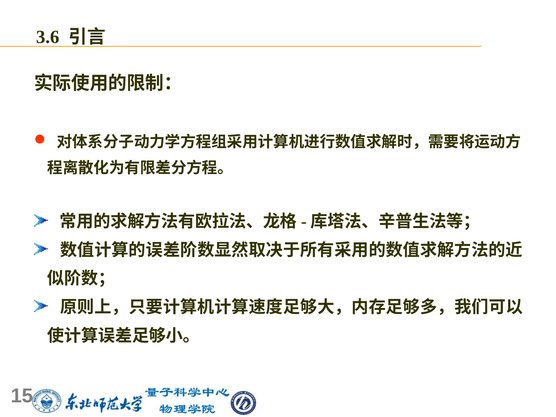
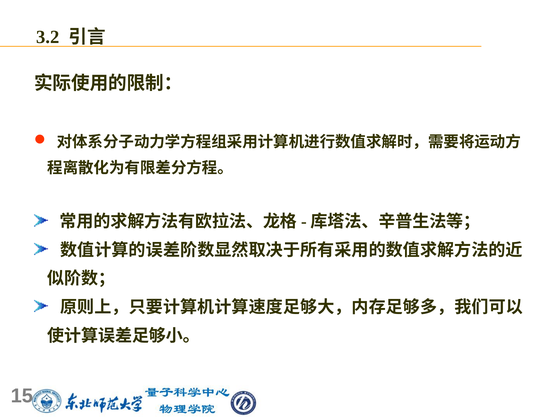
3.6: 3.6 -> 3.2
